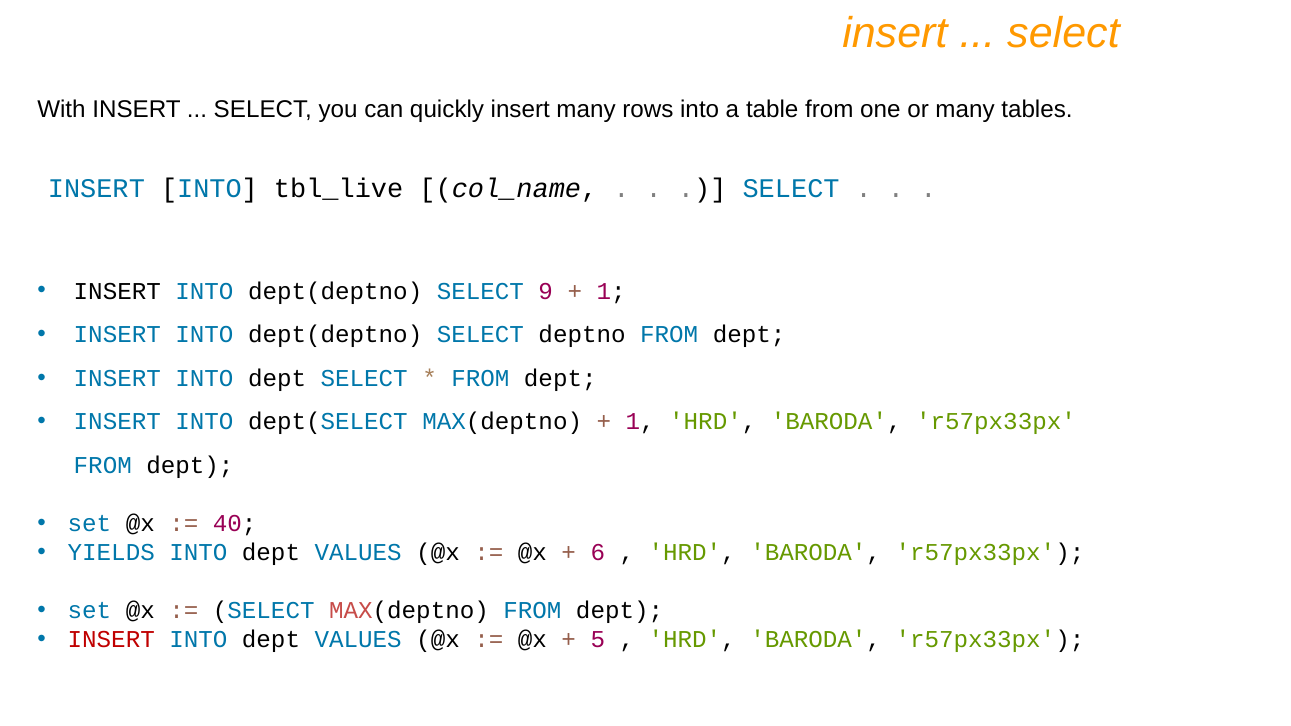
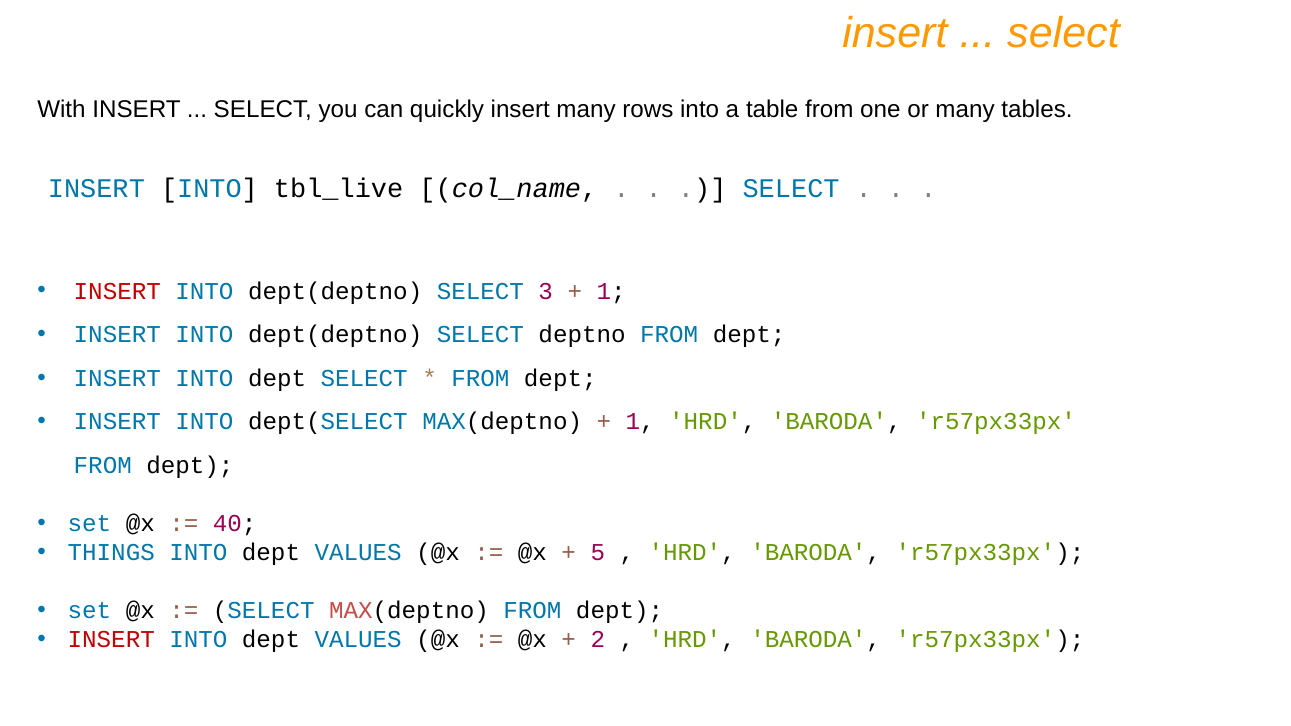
INSERT at (117, 291) colour: black -> red
9: 9 -> 3
YIELDS: YIELDS -> THINGS
6: 6 -> 5
5: 5 -> 2
